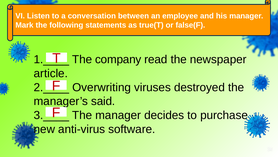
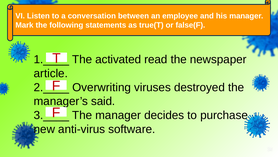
company: company -> activated
